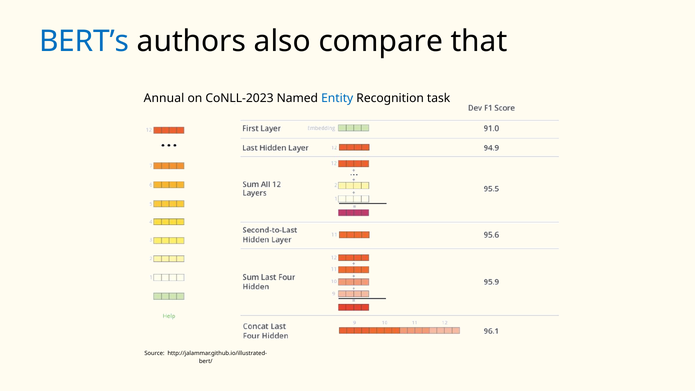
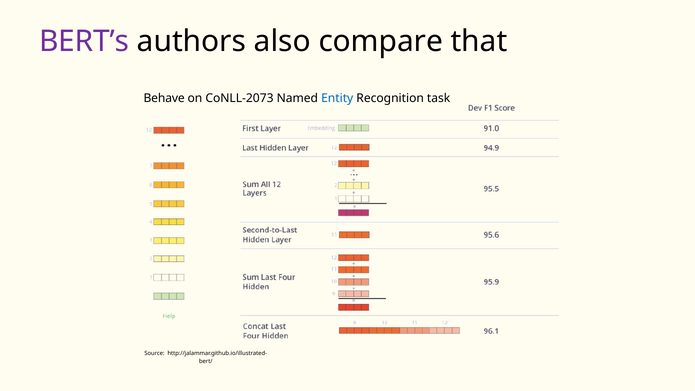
BERT’s colour: blue -> purple
Annual: Annual -> Behave
CoNLL-2023: CoNLL-2023 -> CoNLL-2073
